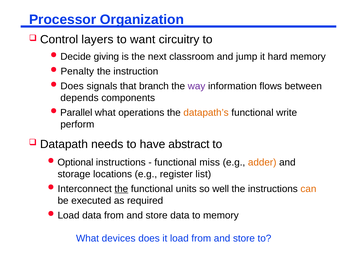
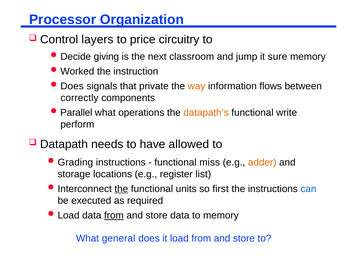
want: want -> price
hard: hard -> sure
Penalty: Penalty -> Worked
branch: branch -> private
way colour: purple -> orange
depends: depends -> correctly
abstract: abstract -> allowed
Optional: Optional -> Grading
well: well -> first
can colour: orange -> blue
from at (114, 216) underline: none -> present
devices: devices -> general
